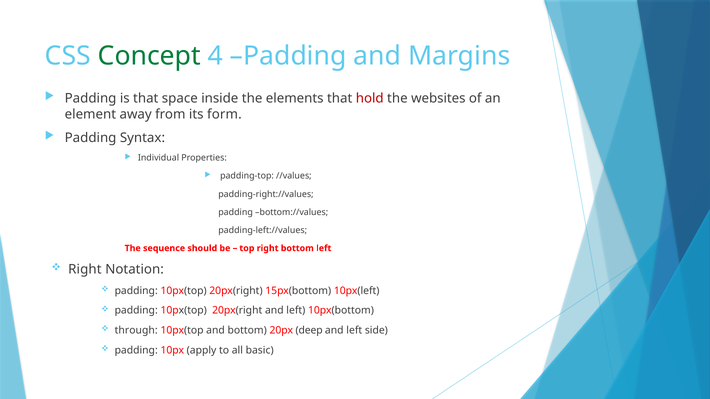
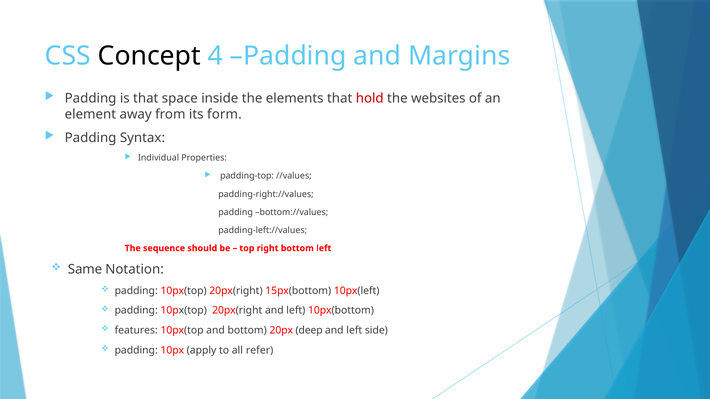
Concept colour: green -> black
Right at (85, 269): Right -> Same
through: through -> features
basic: basic -> refer
